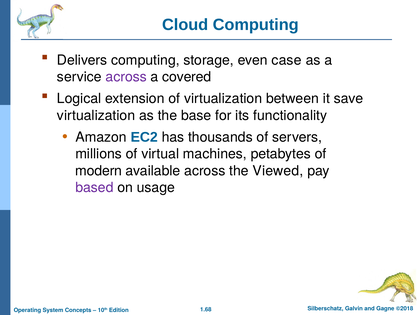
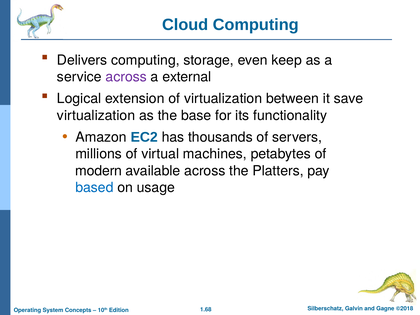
case: case -> keep
covered: covered -> external
Viewed: Viewed -> Platters
based colour: purple -> blue
